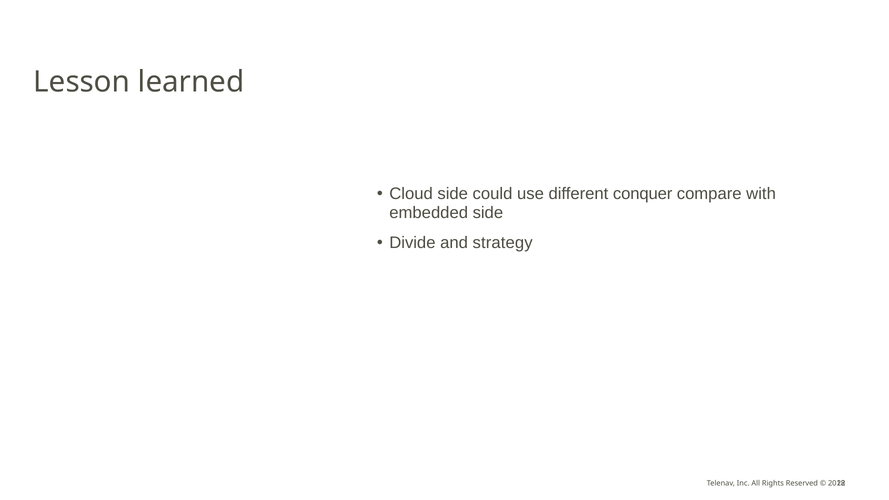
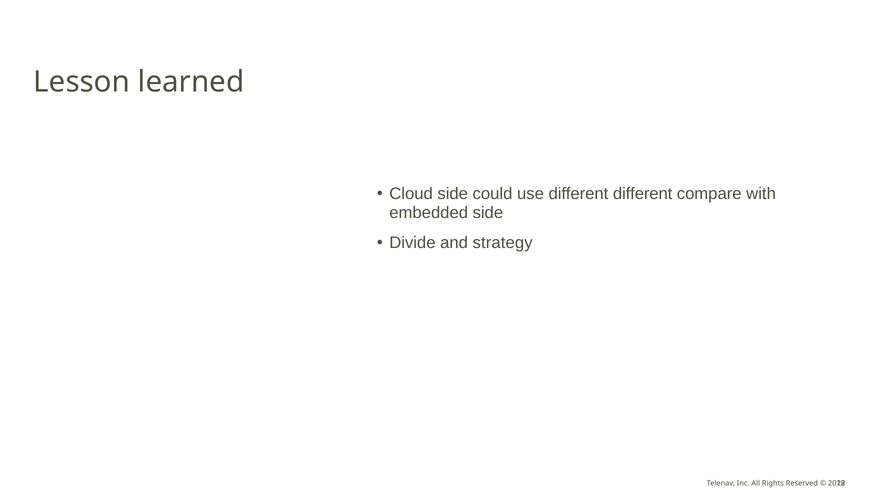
different conquer: conquer -> different
